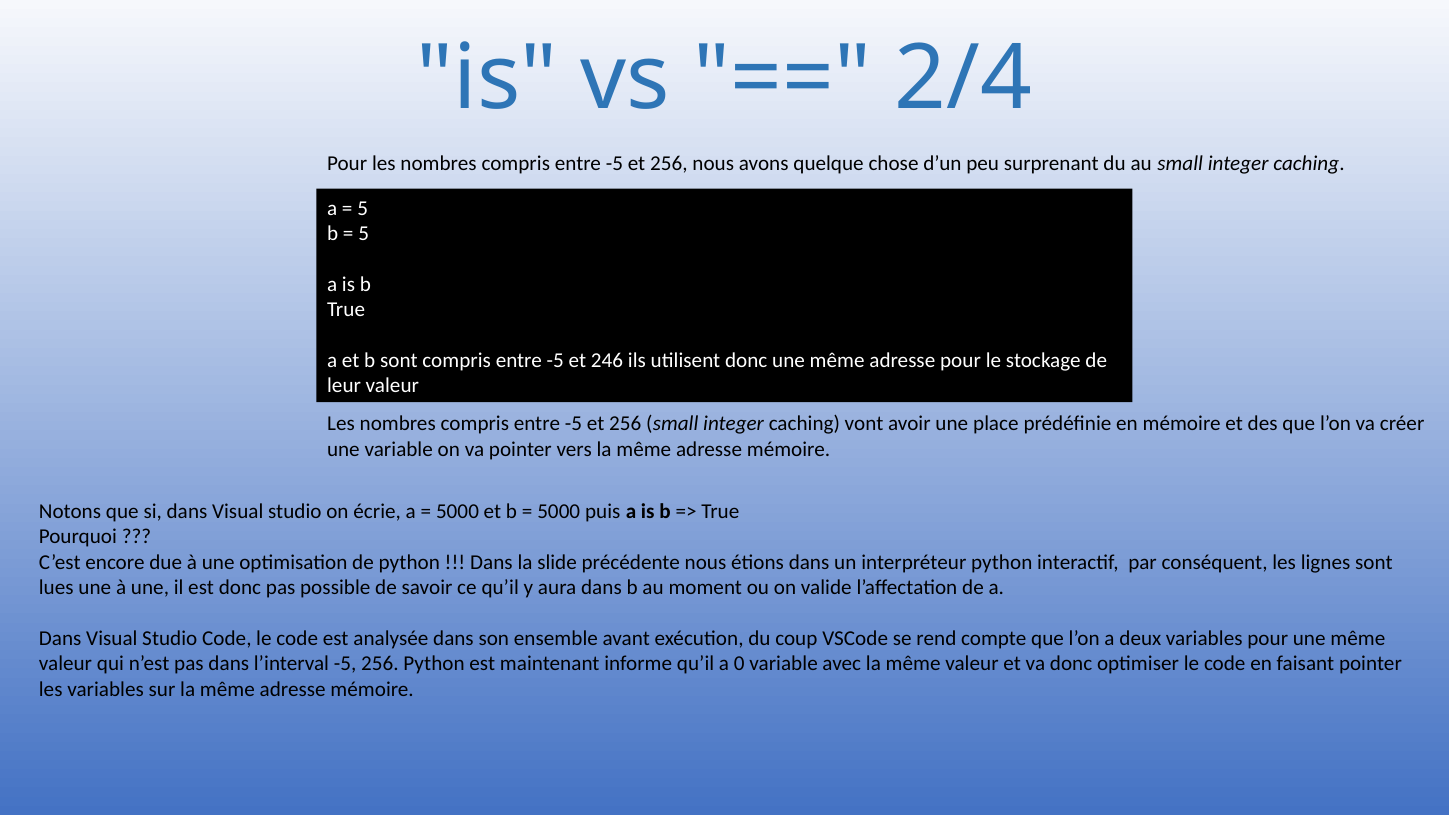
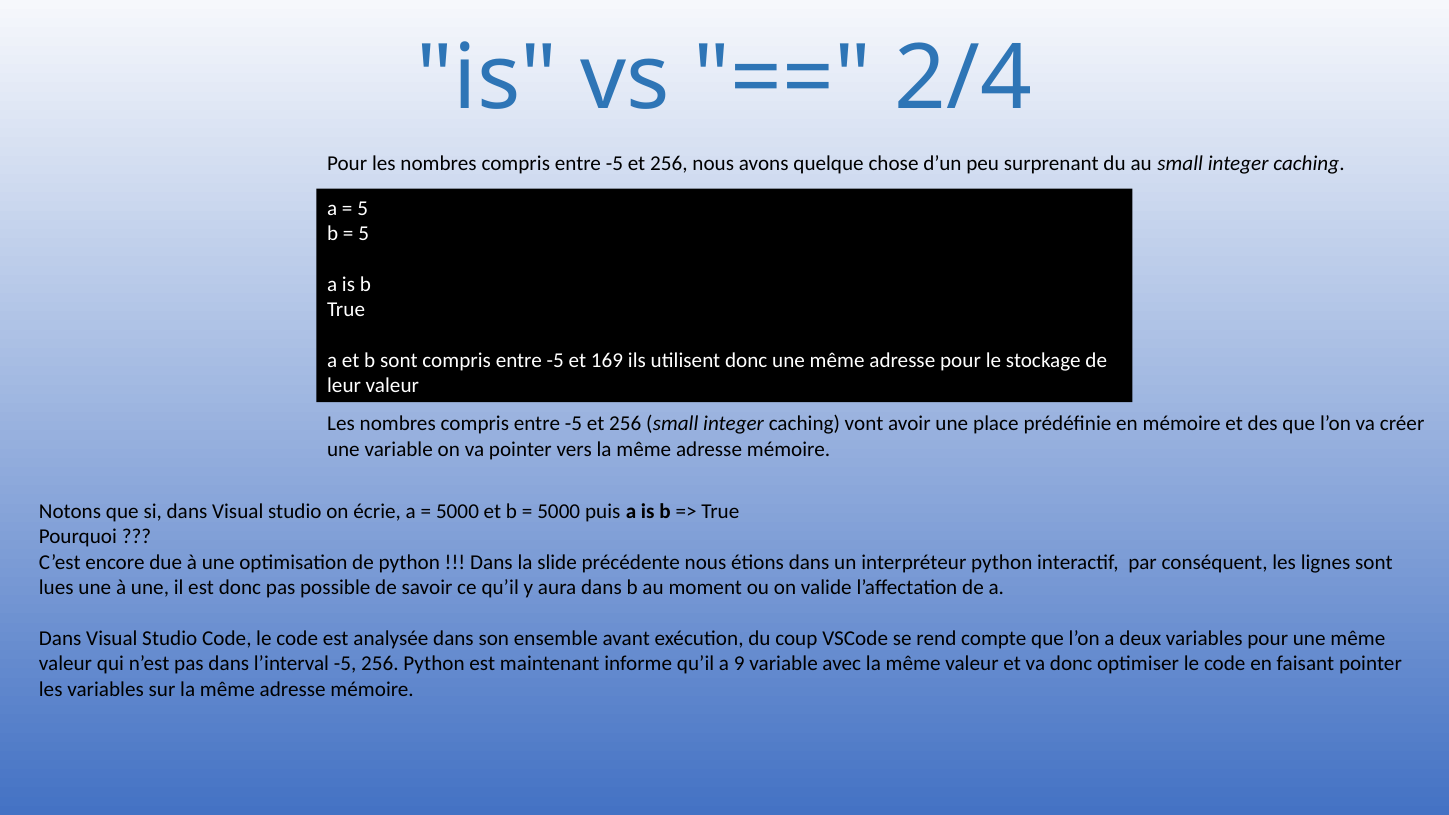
246: 246 -> 169
0: 0 -> 9
